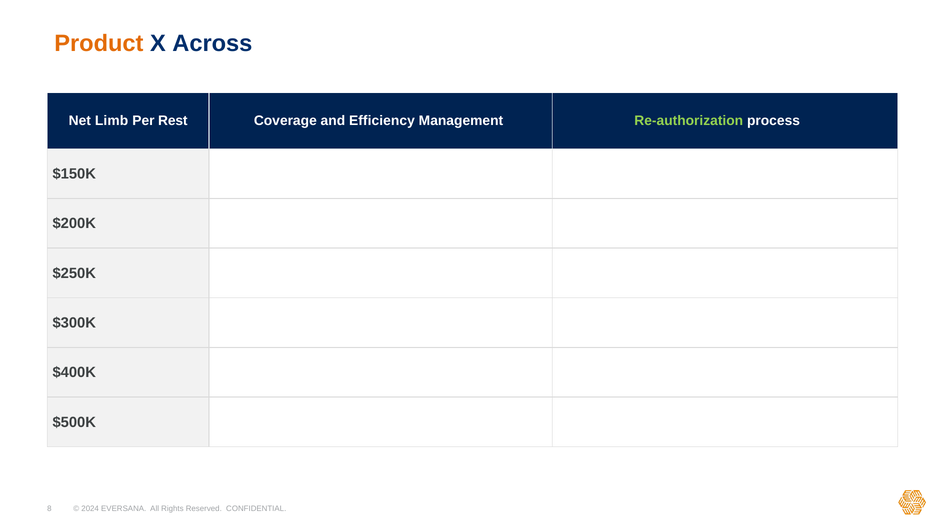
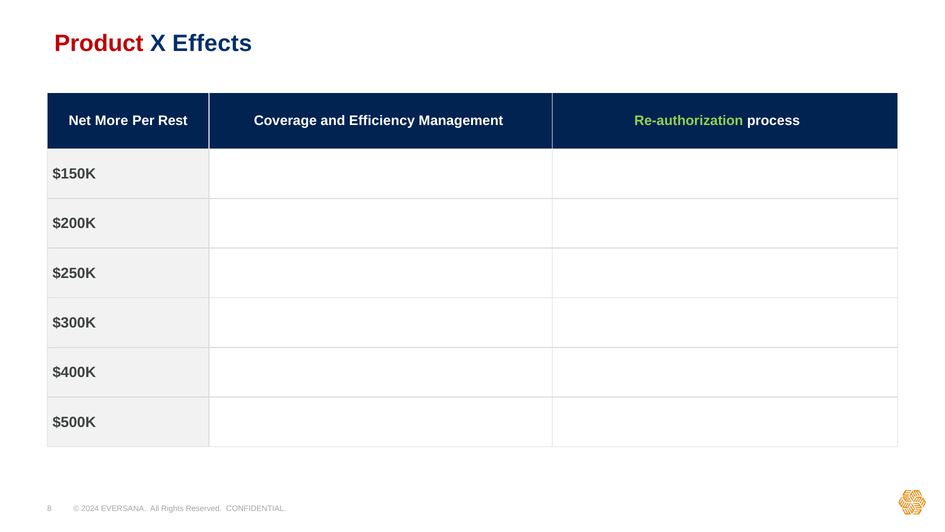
Product colour: orange -> red
Across: Across -> Effects
Limb: Limb -> More
